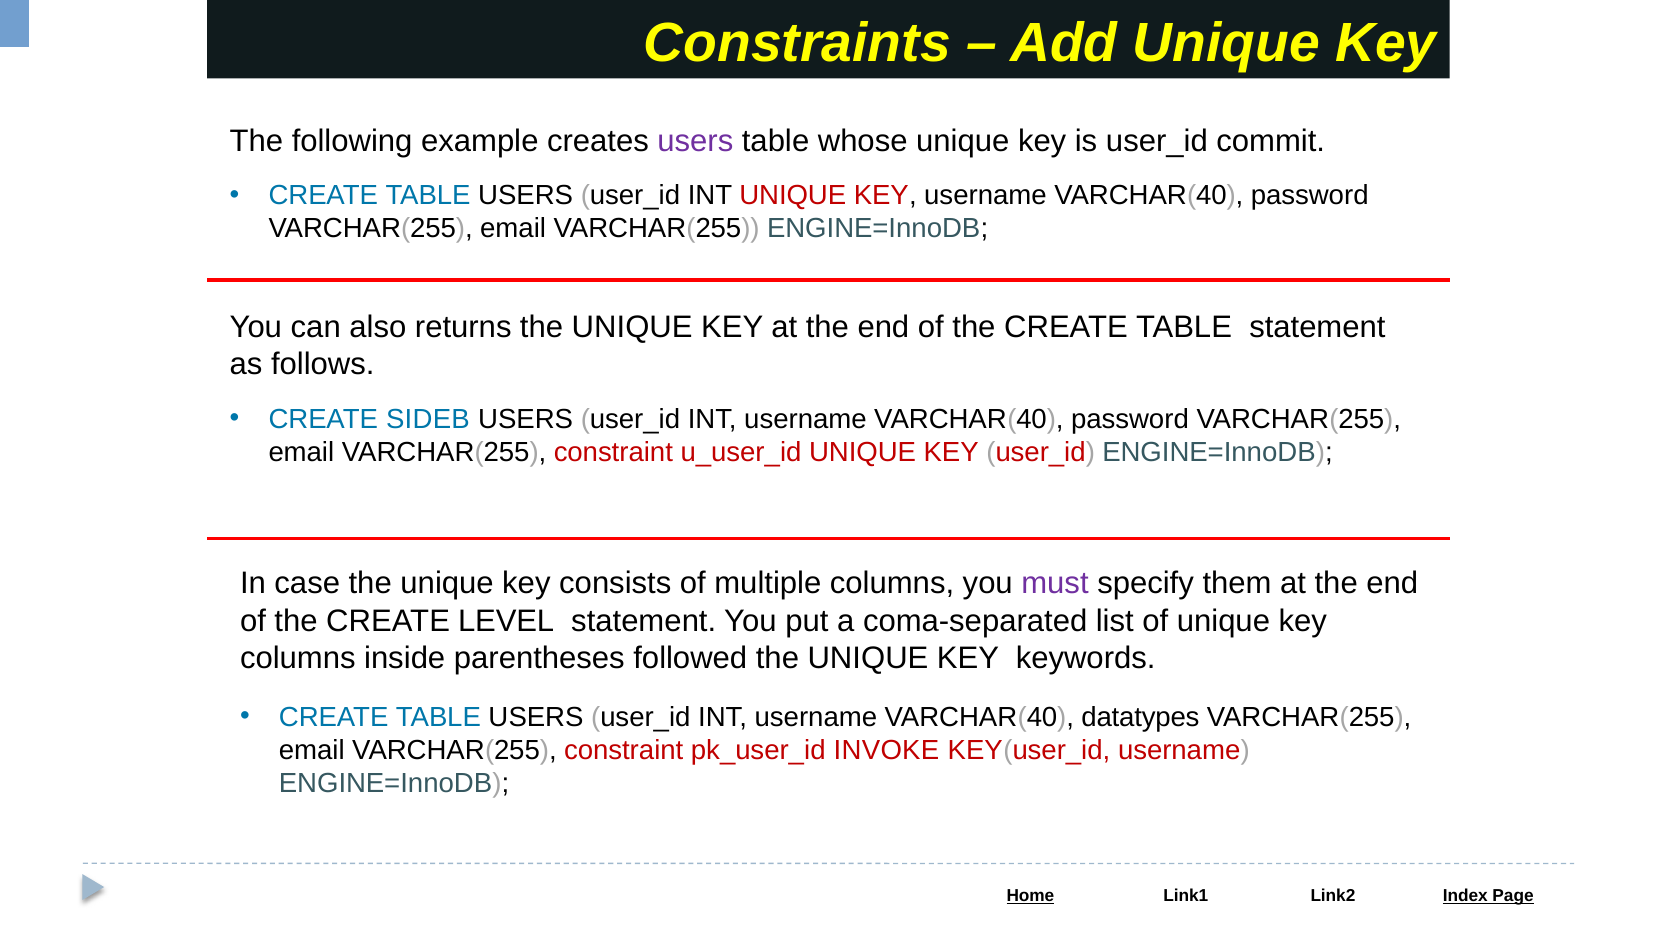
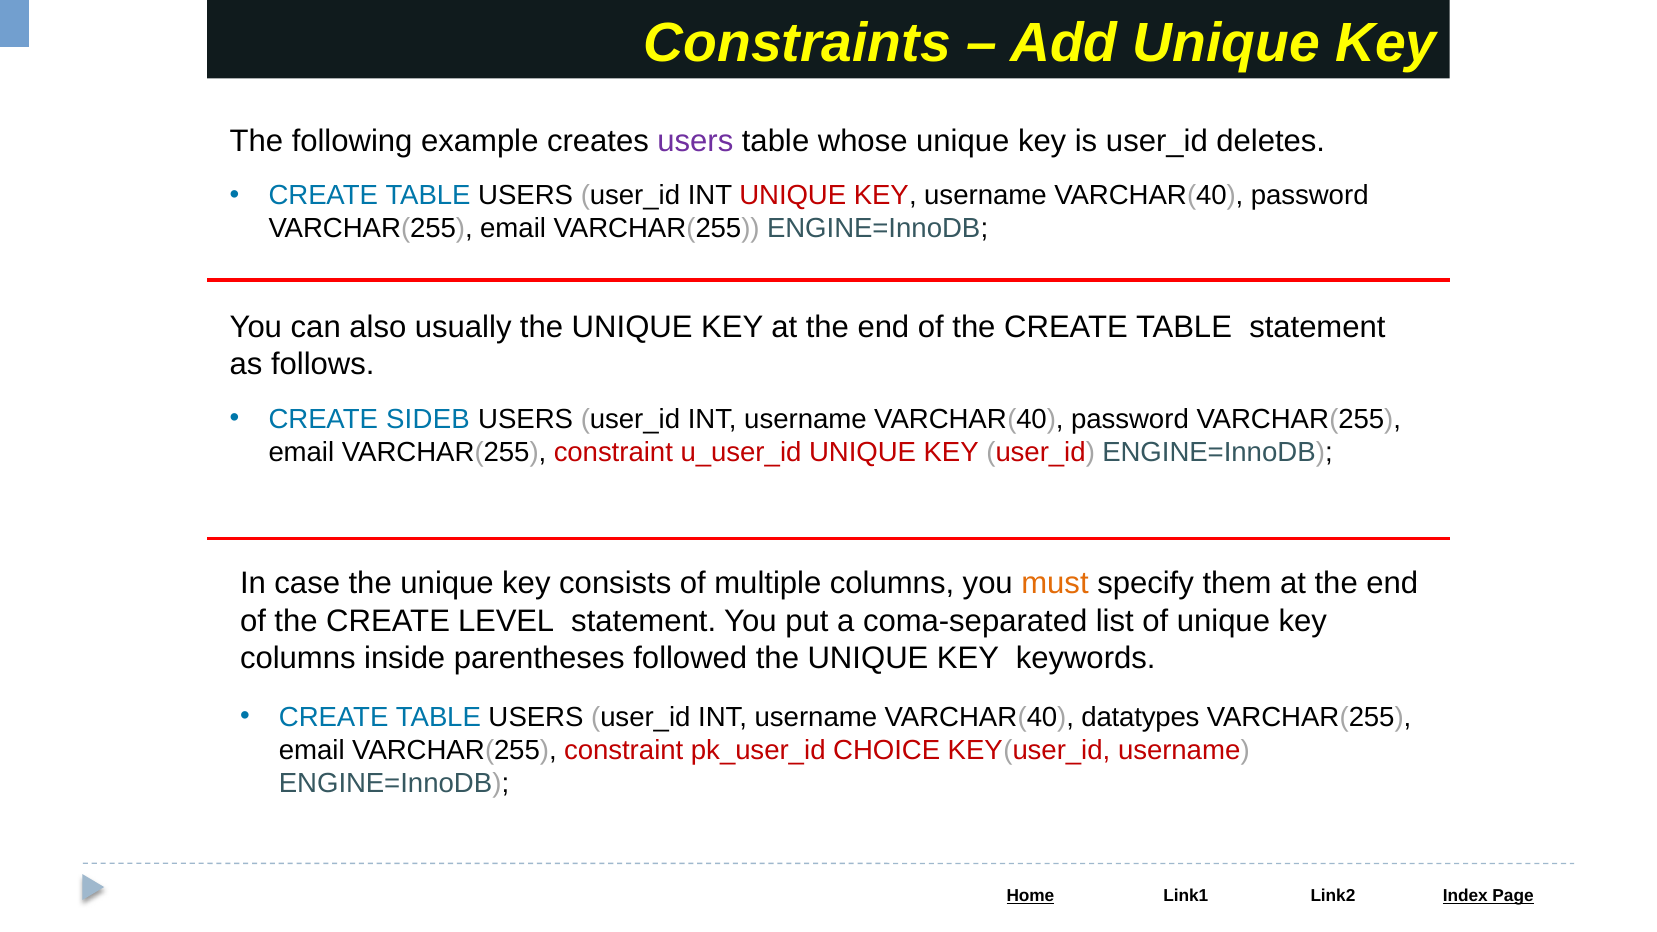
commit: commit -> deletes
returns: returns -> usually
must colour: purple -> orange
INVOKE: INVOKE -> CHOICE
